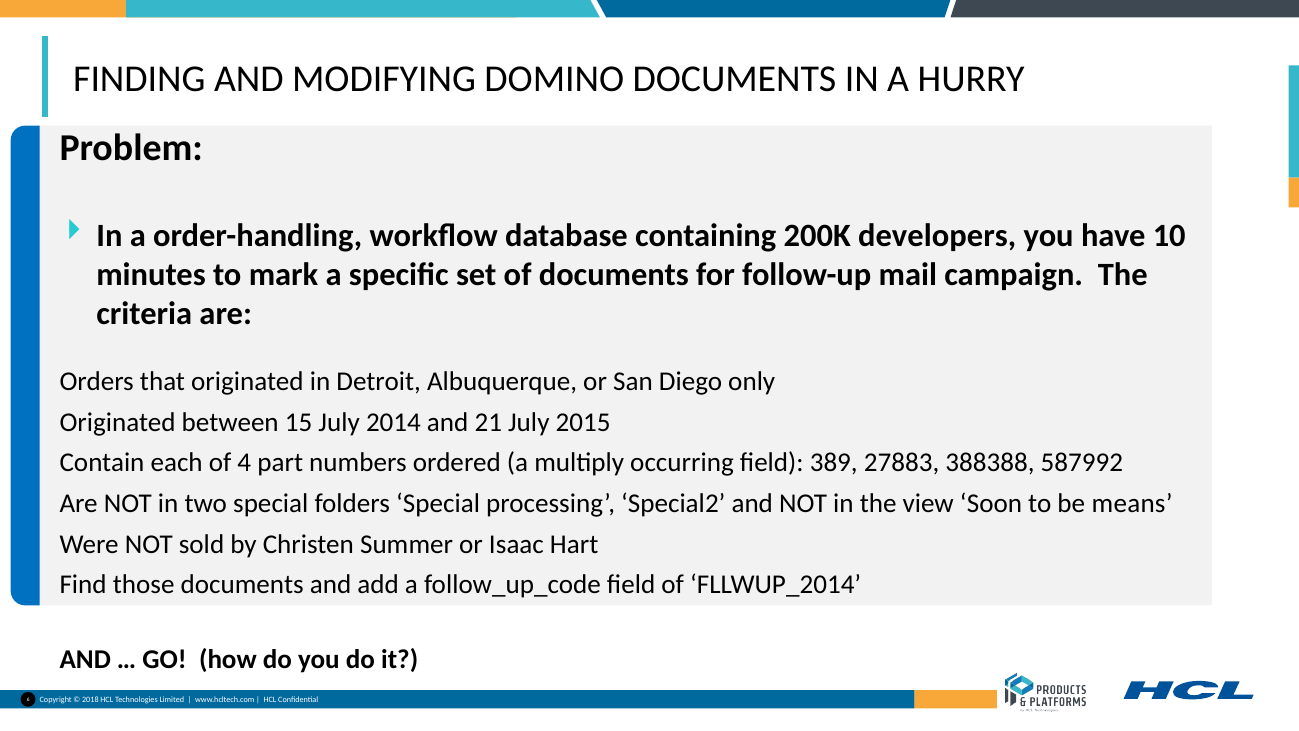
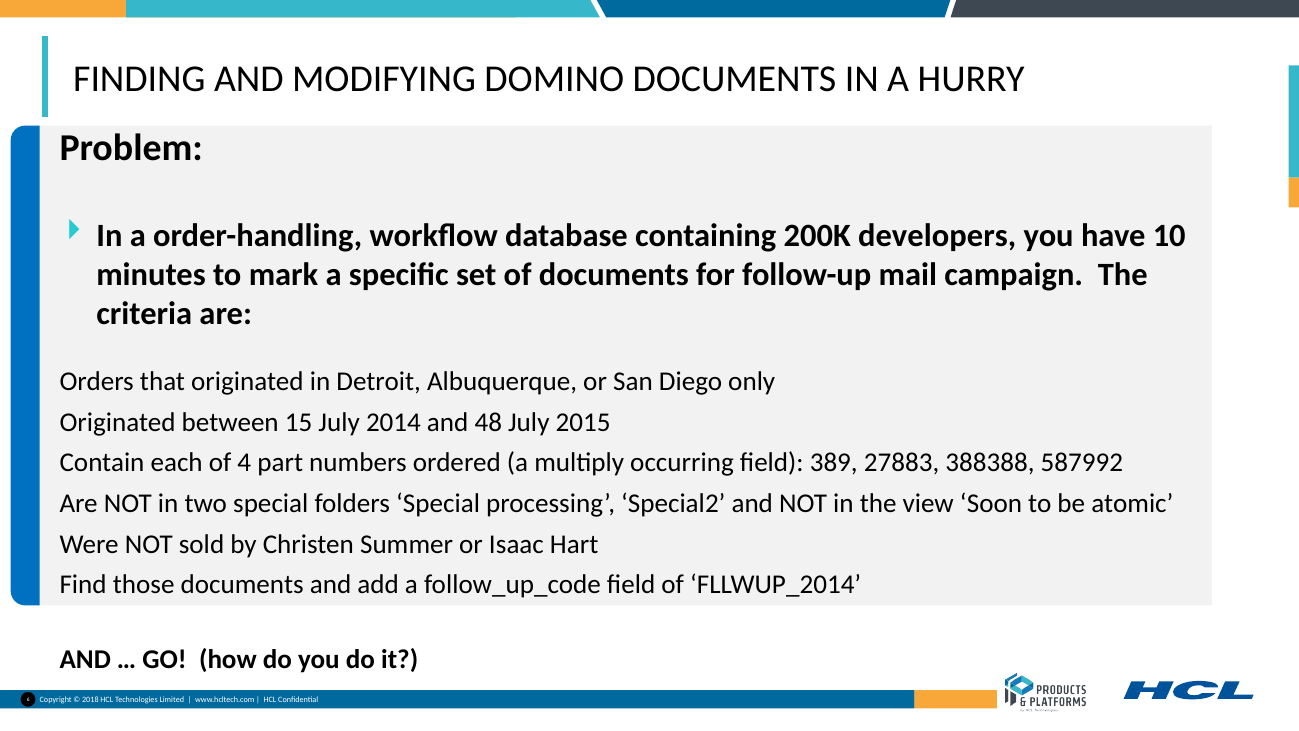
21: 21 -> 48
means: means -> atomic
